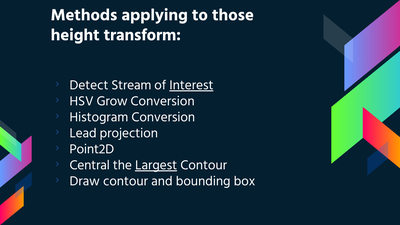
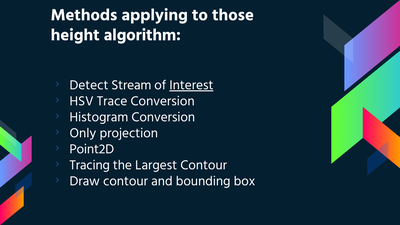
transform: transform -> algorithm
Grow: Grow -> Trace
Lead: Lead -> Only
Central: Central -> Tracing
Largest underline: present -> none
